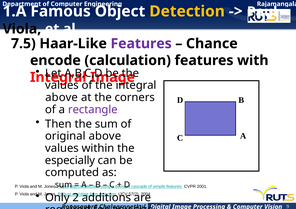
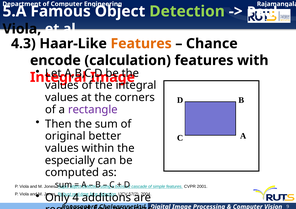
1.A: 1.A -> 5.A
Detection at (187, 11) colour: yellow -> light green
7.5: 7.5 -> 4.3
Features at (141, 44) colour: purple -> orange
above at (62, 98): above -> values
original above: above -> better
2: 2 -> 4
